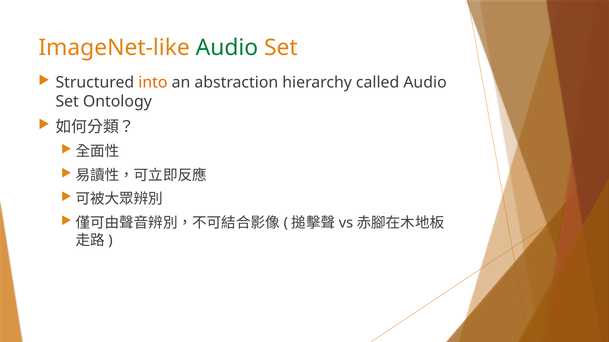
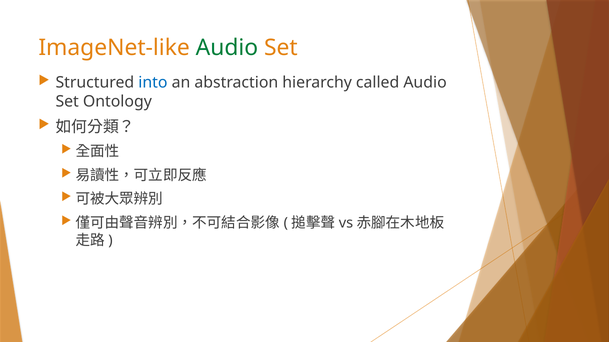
into colour: orange -> blue
